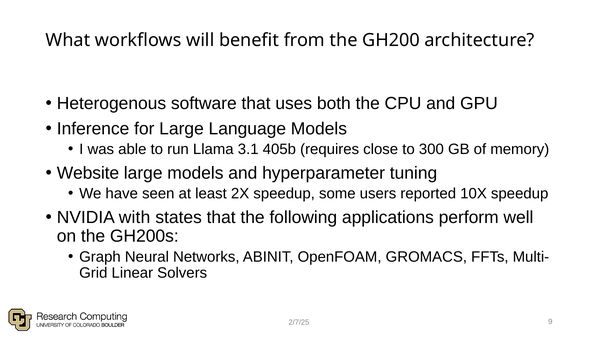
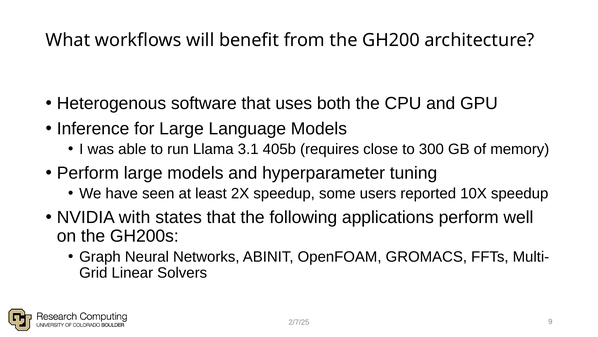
Website at (88, 173): Website -> Perform
